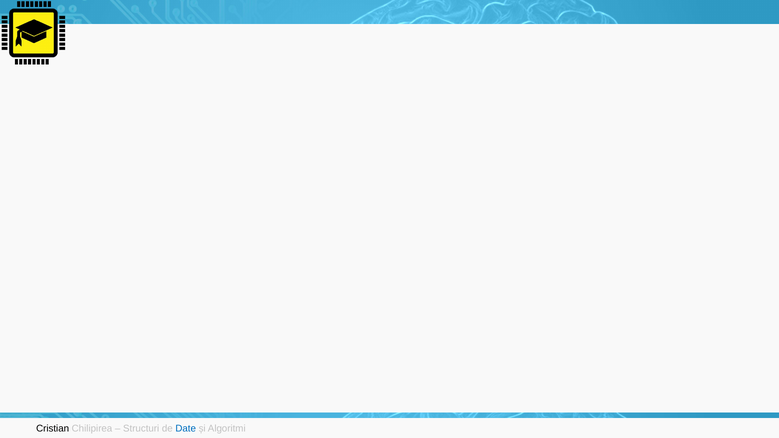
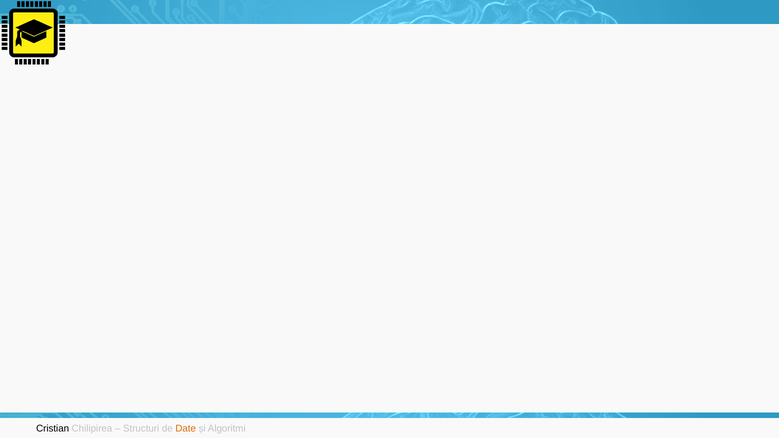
Date colour: blue -> orange
